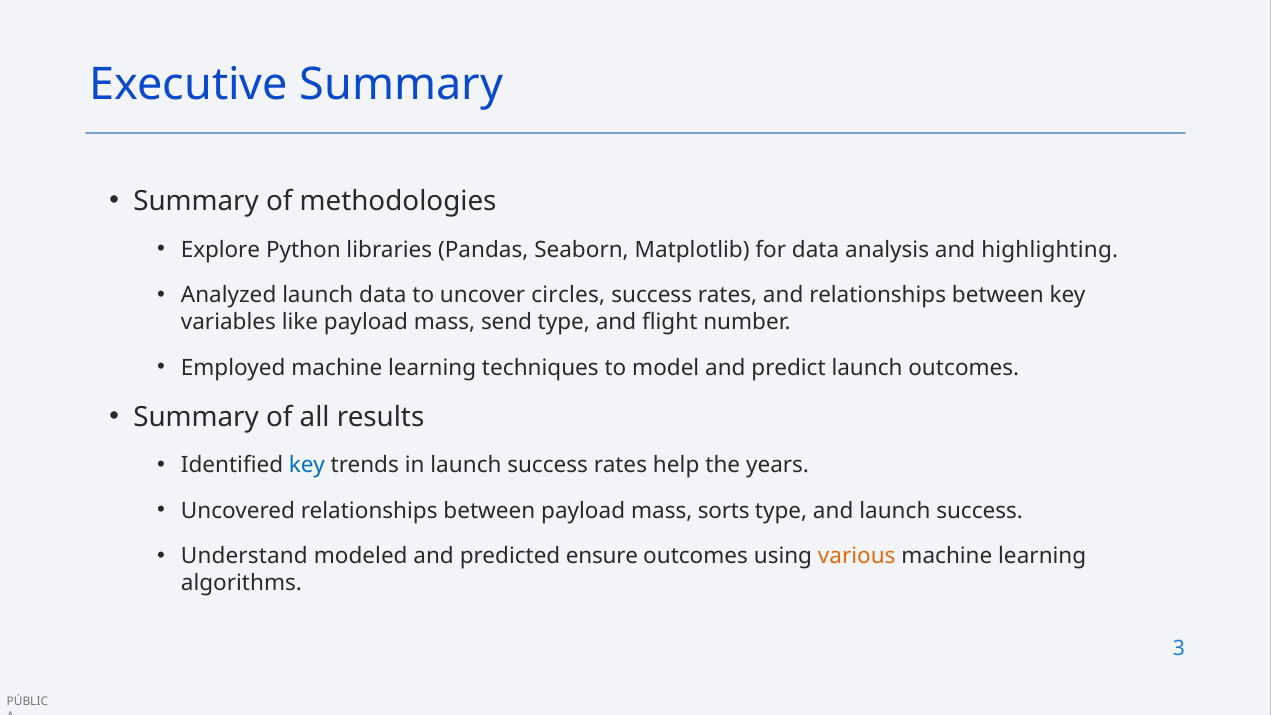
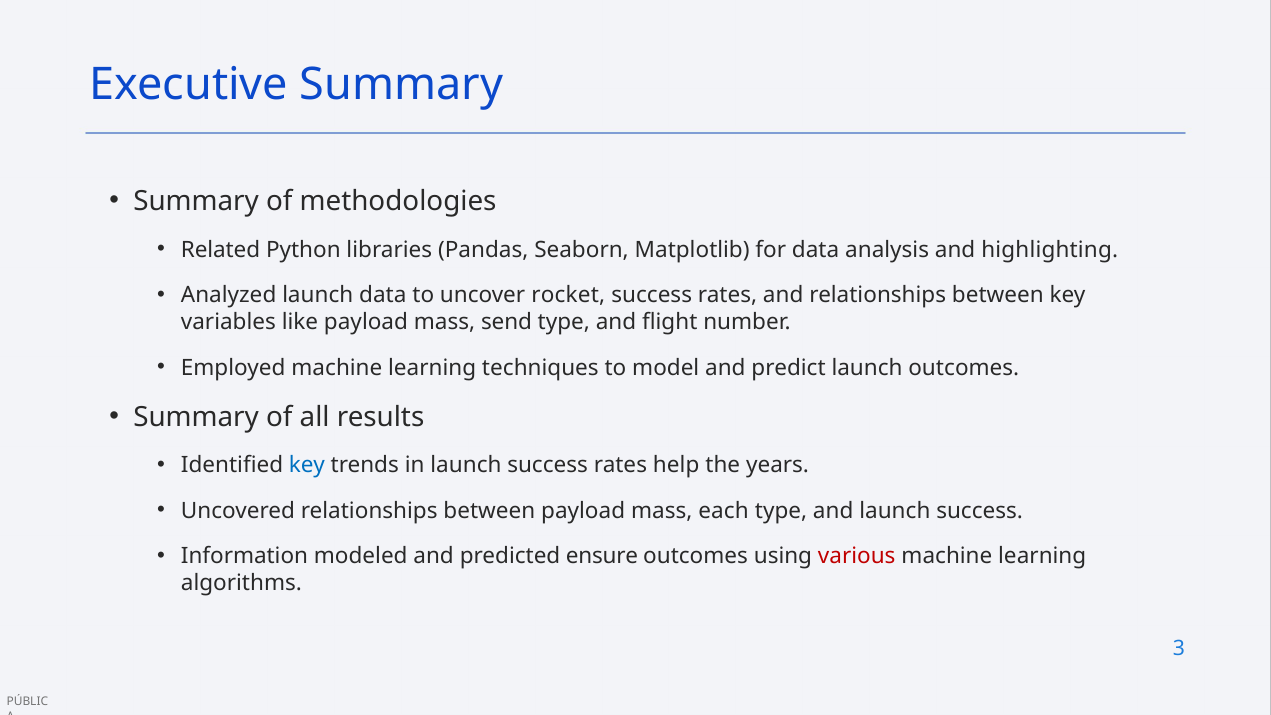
Explore: Explore -> Related
circles: circles -> rocket
sorts: sorts -> each
Understand: Understand -> Information
various colour: orange -> red
